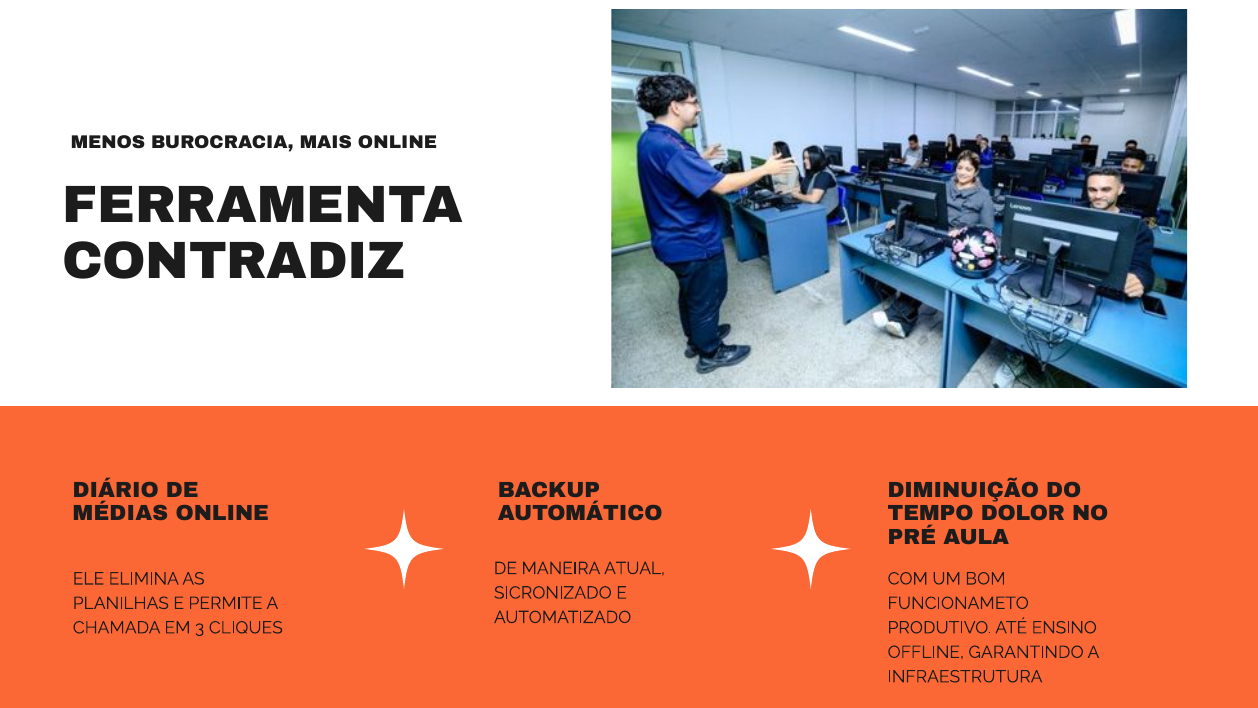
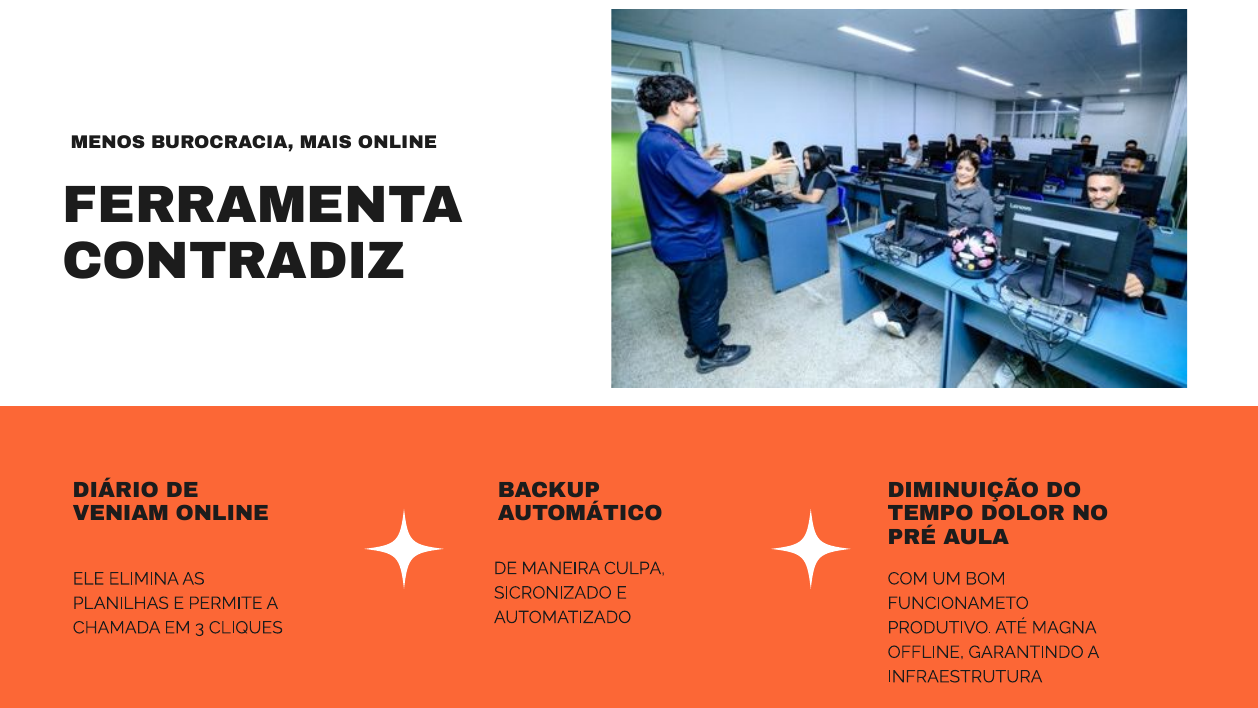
MÉDIAS: MÉDIAS -> VENIAM
ATUAL: ATUAL -> CULPA
ENSINO: ENSINO -> MAGNA
